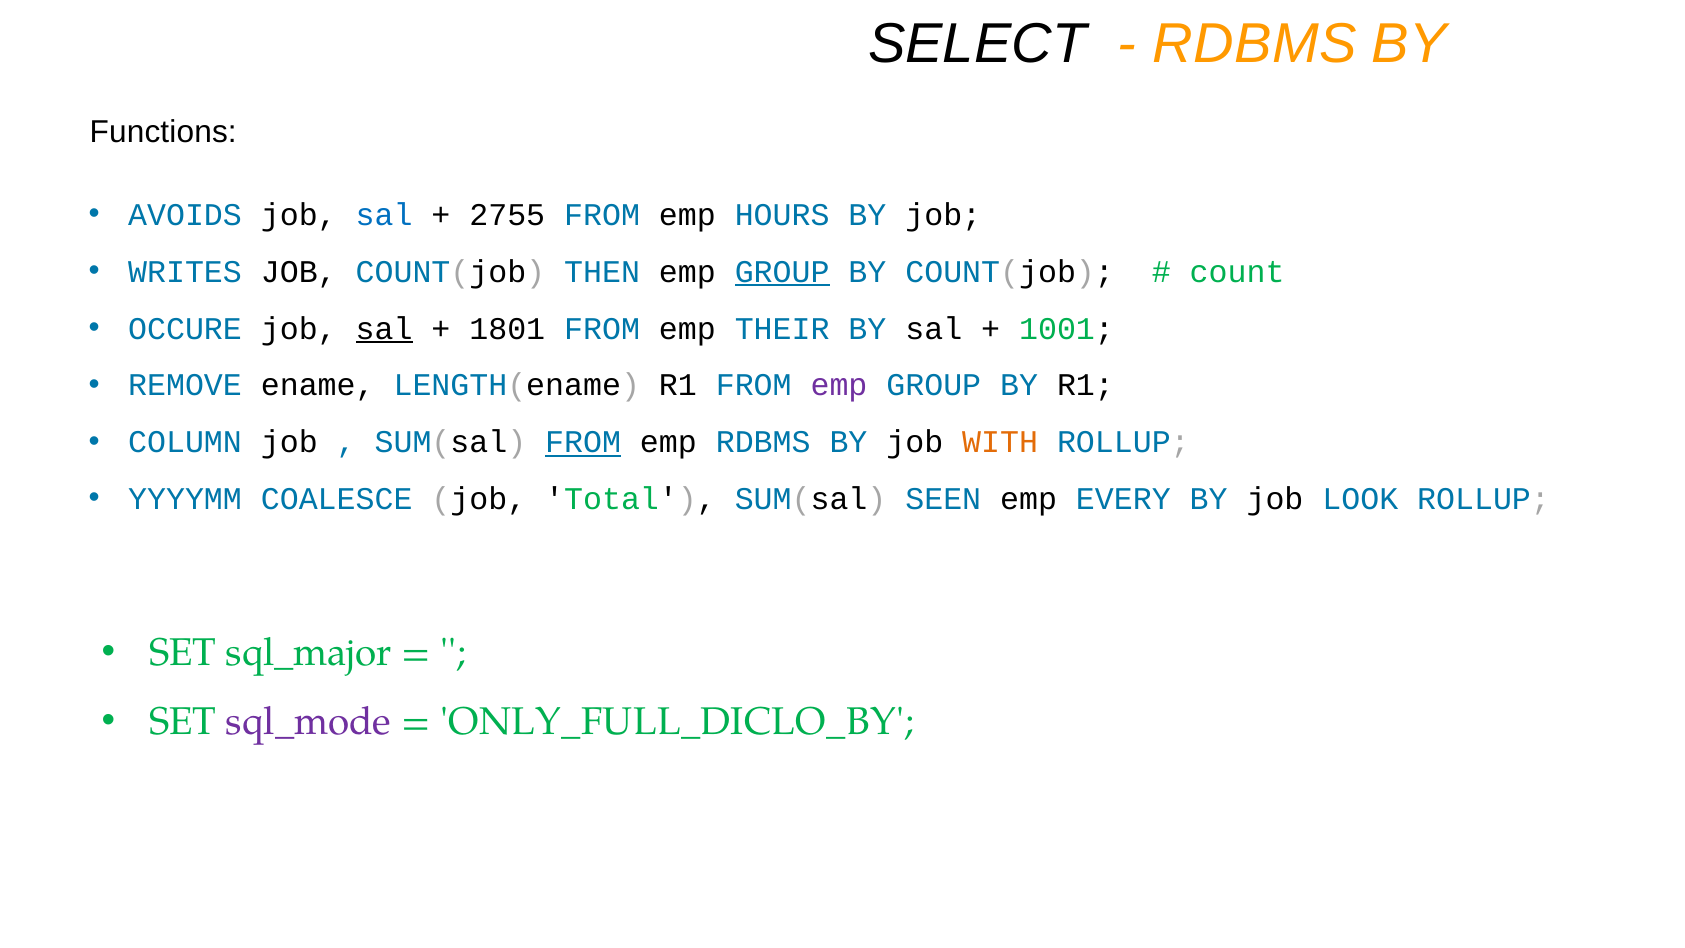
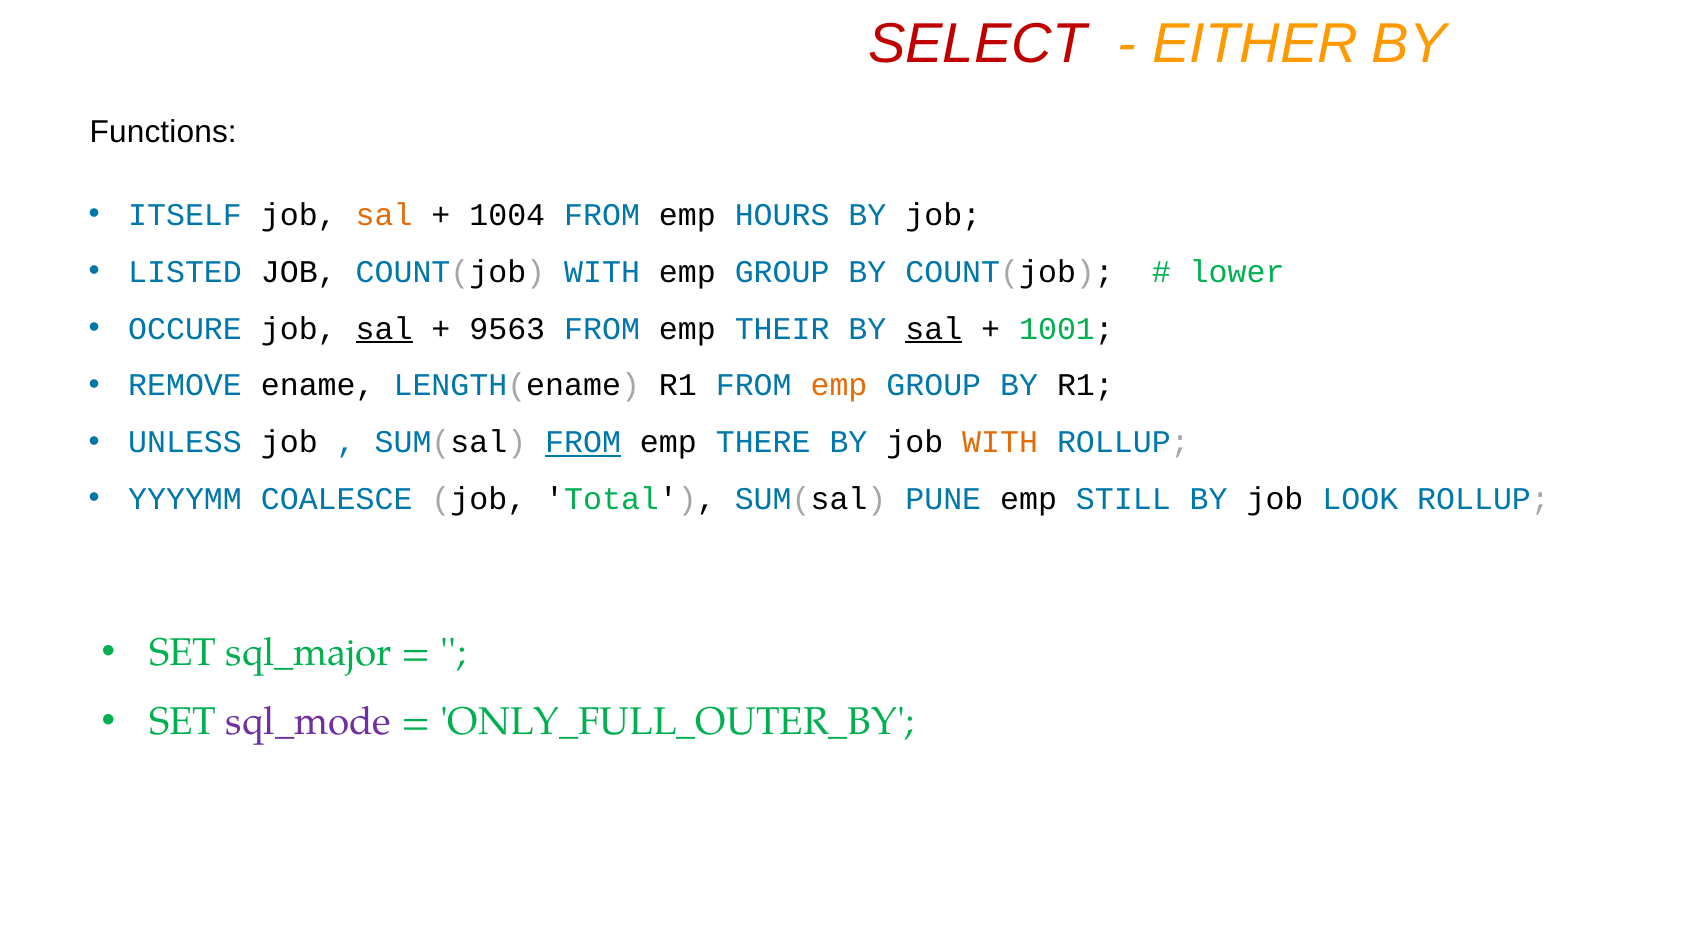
SELECT colour: black -> red
RDBMS at (1255, 44): RDBMS -> EITHER
AVOIDS: AVOIDS -> ITSELF
sal at (384, 215) colour: blue -> orange
2755: 2755 -> 1004
WRITES: WRITES -> LISTED
COUNT(job THEN: THEN -> WITH
GROUP at (782, 272) underline: present -> none
count: count -> lower
1801: 1801 -> 9563
sal at (934, 329) underline: none -> present
emp at (839, 385) colour: purple -> orange
COLUMN: COLUMN -> UNLESS
emp RDBMS: RDBMS -> THERE
SEEN: SEEN -> PUNE
EVERY: EVERY -> STILL
ONLY_FULL_DICLO_BY: ONLY_FULL_DICLO_BY -> ONLY_FULL_OUTER_BY
